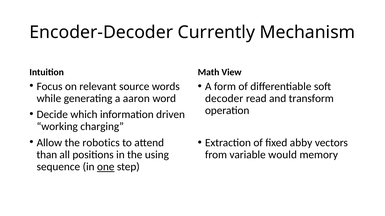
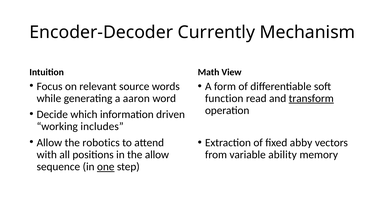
decoder: decoder -> function
transform underline: none -> present
charging: charging -> includes
would: would -> ability
than: than -> with
the using: using -> allow
